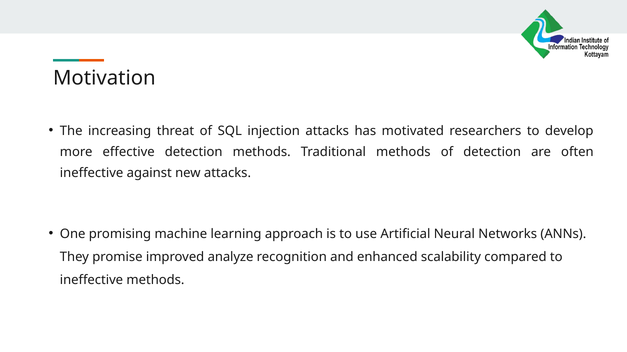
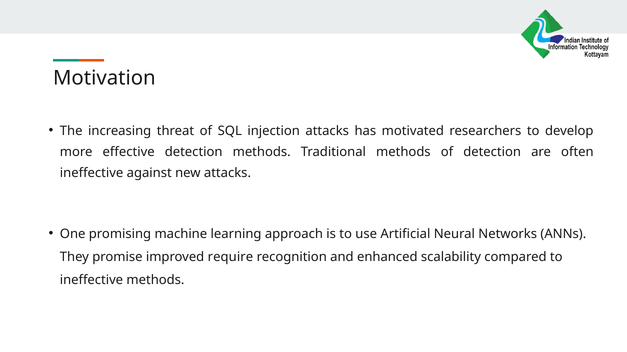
analyze: analyze -> require
